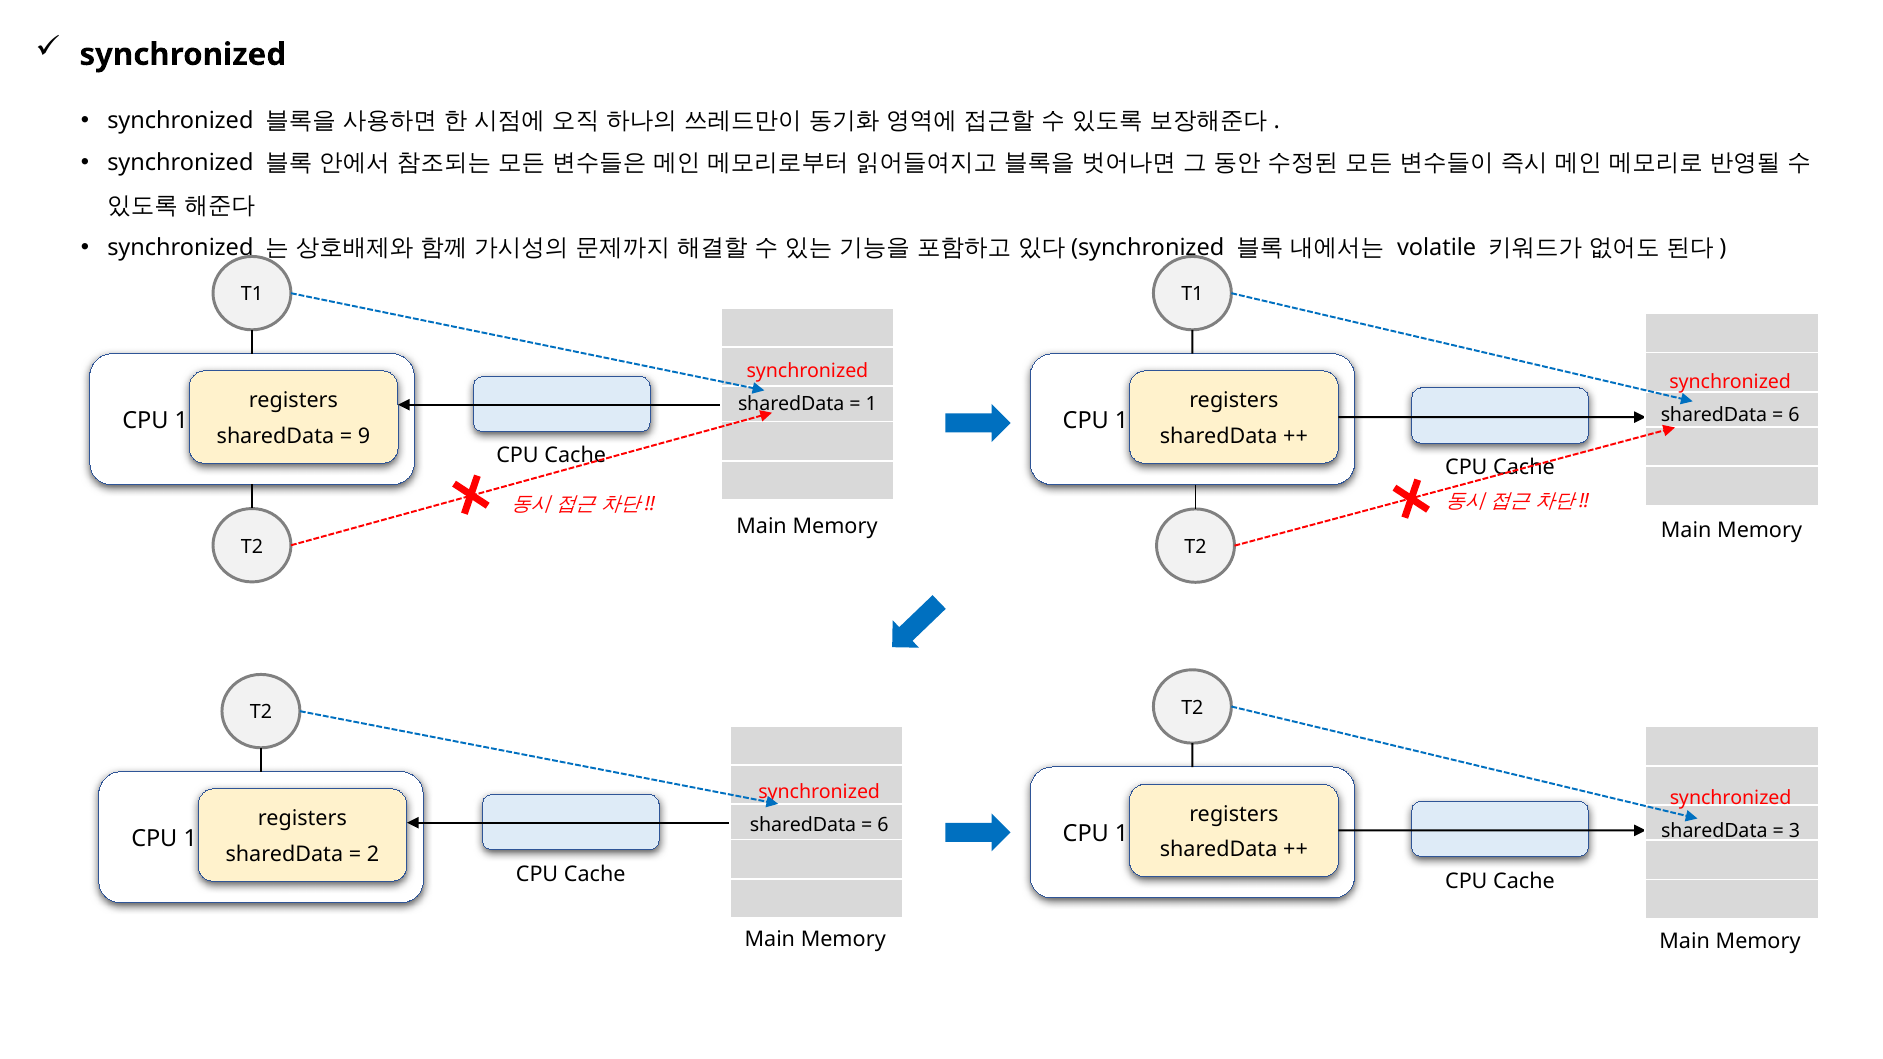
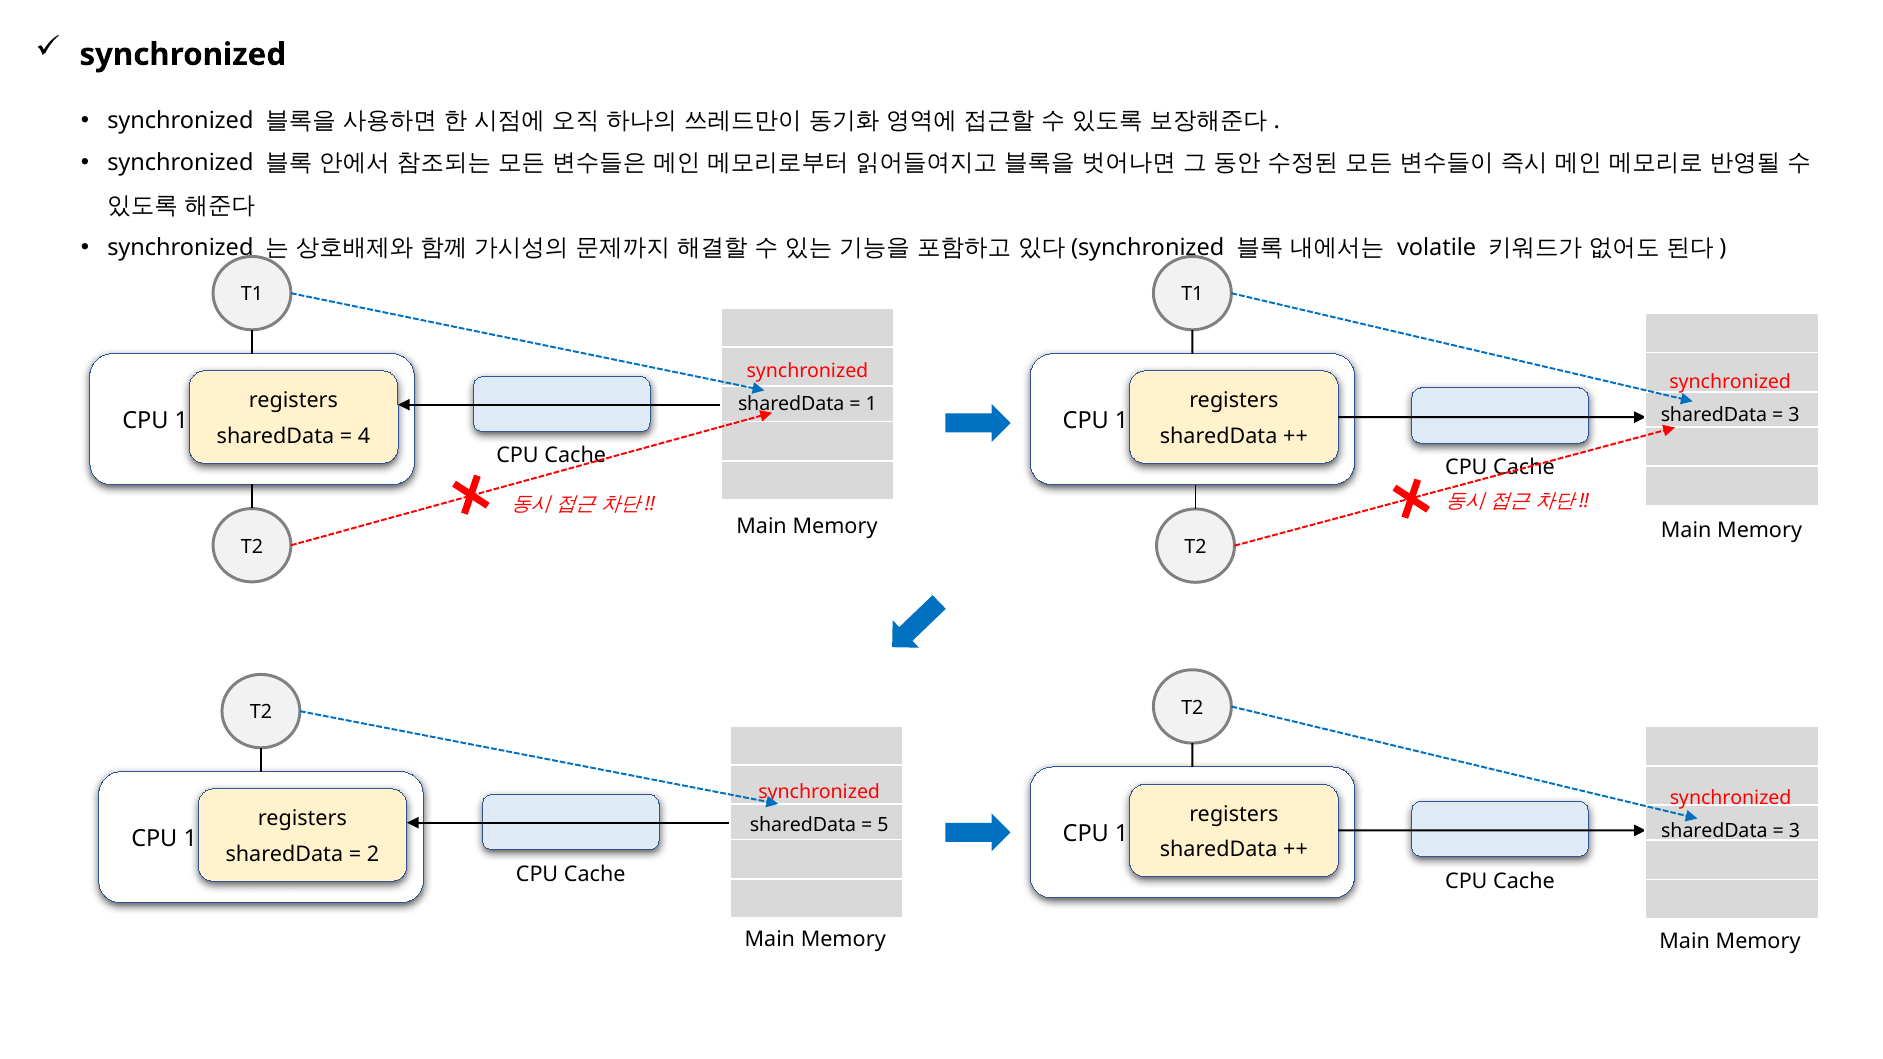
6 at (1794, 415): 6 -> 3
9: 9 -> 4
6 at (883, 825): 6 -> 5
